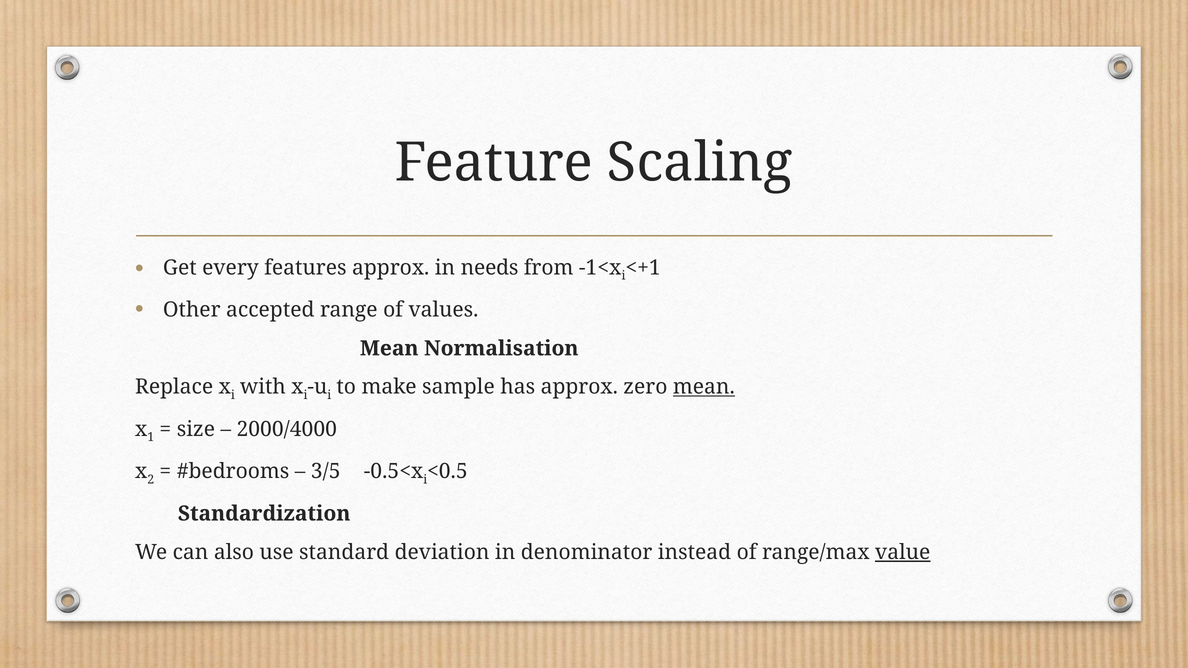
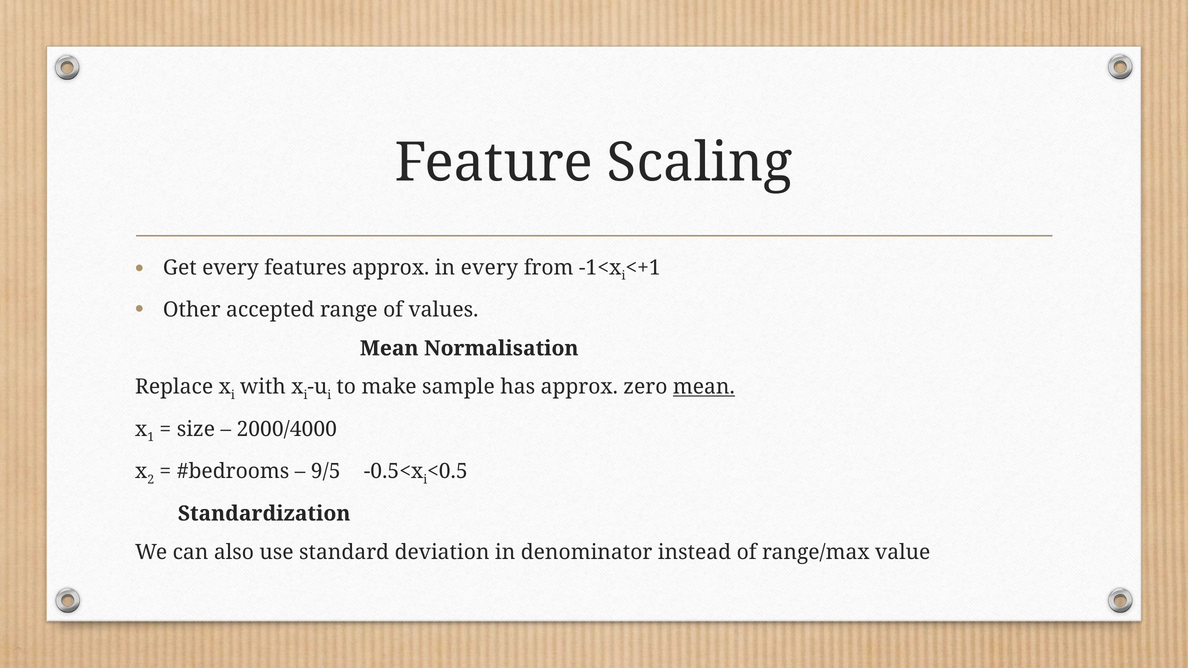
in needs: needs -> every
3/5: 3/5 -> 9/5
value underline: present -> none
